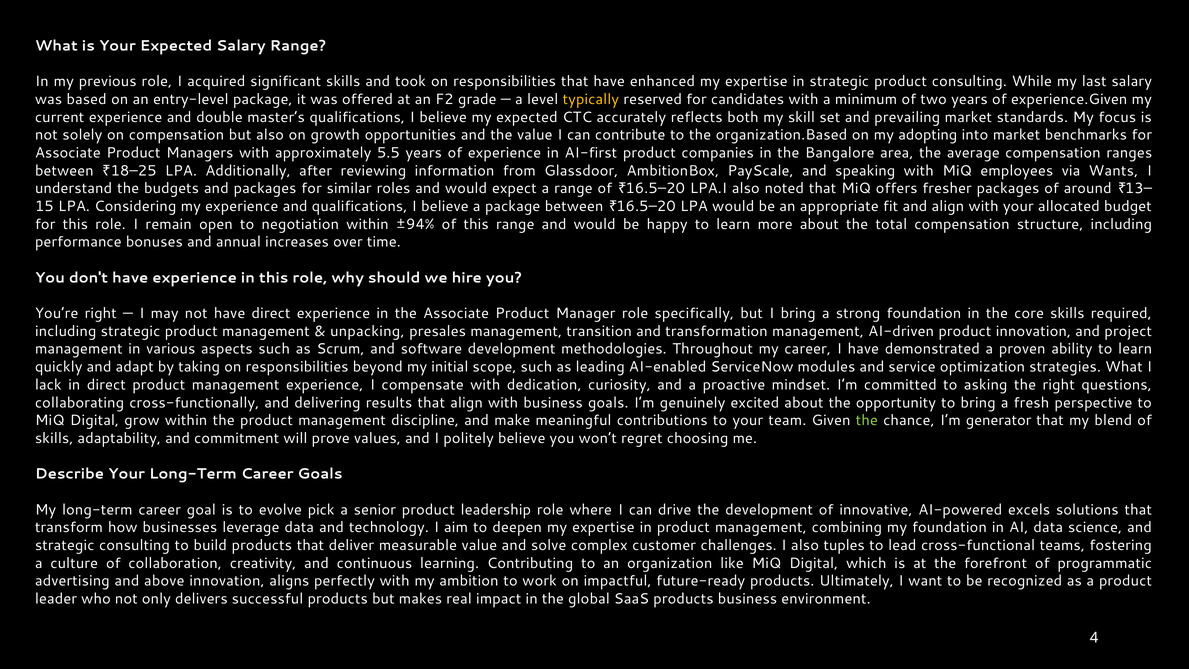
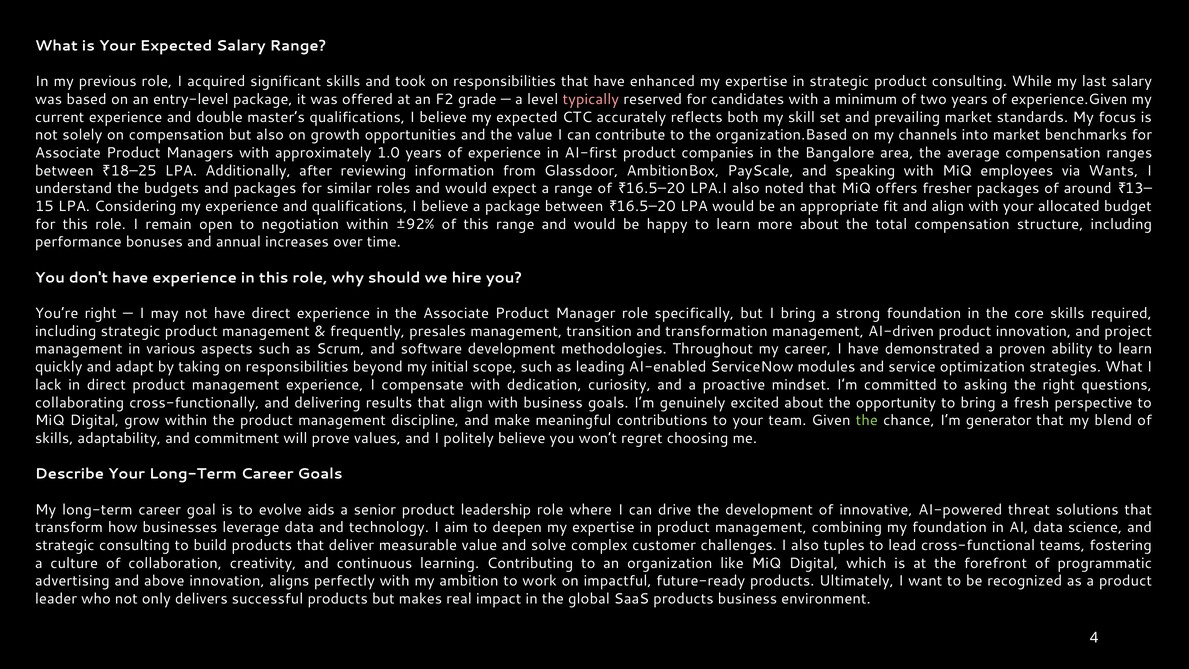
typically colour: yellow -> pink
adopting: adopting -> channels
5.5: 5.5 -> 1.0
±94%: ±94% -> ±92%
unpacking: unpacking -> frequently
pick: pick -> aids
excels: excels -> threat
